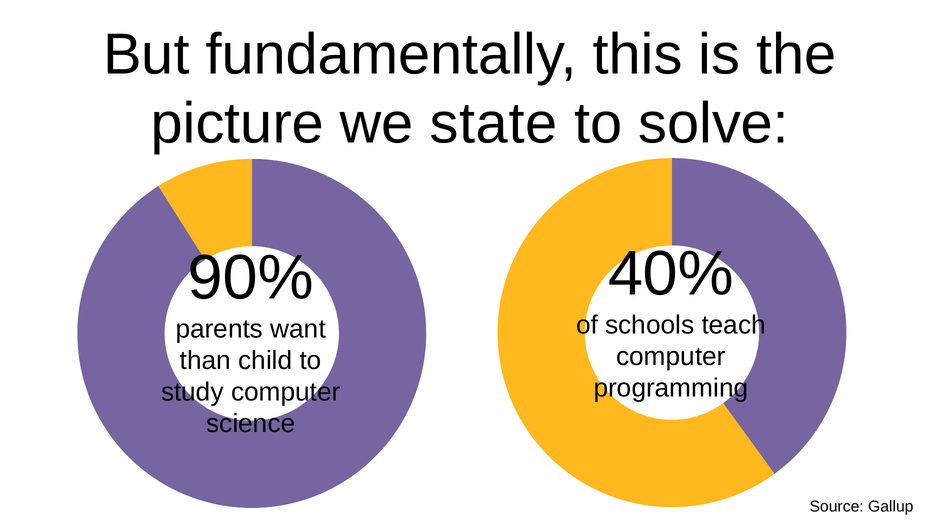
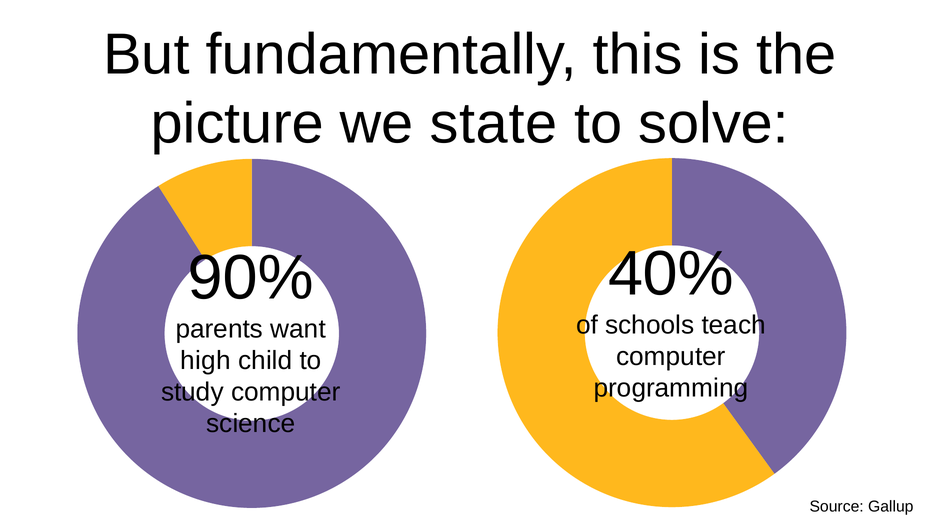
than: than -> high
